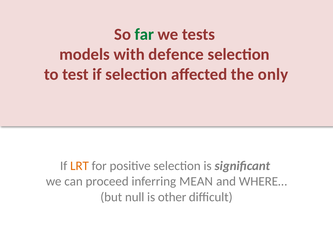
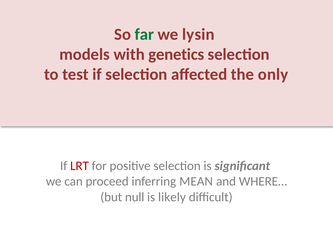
tests: tests -> lysin
defence: defence -> genetics
LRT colour: orange -> red
other: other -> likely
